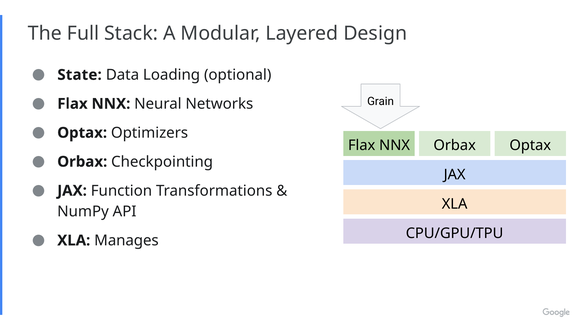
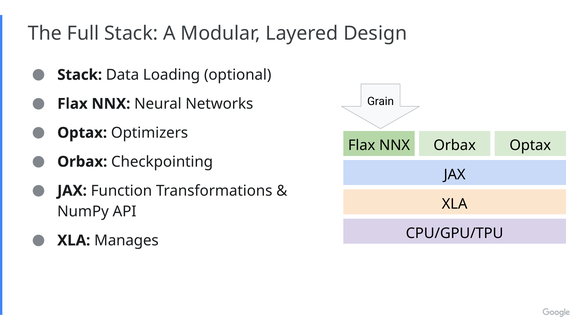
State at (80, 75): State -> Stack
